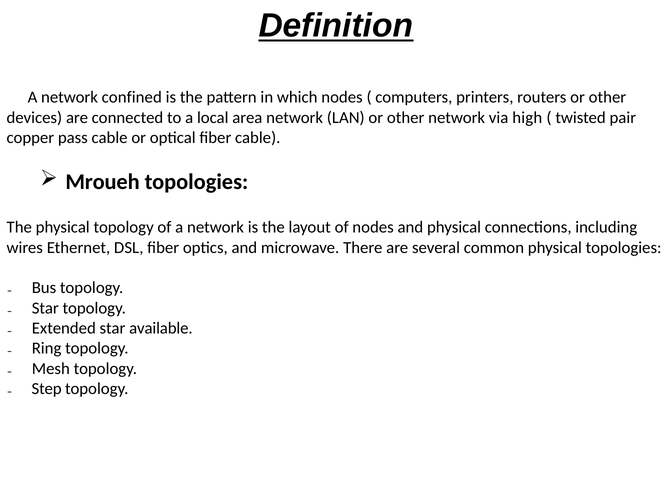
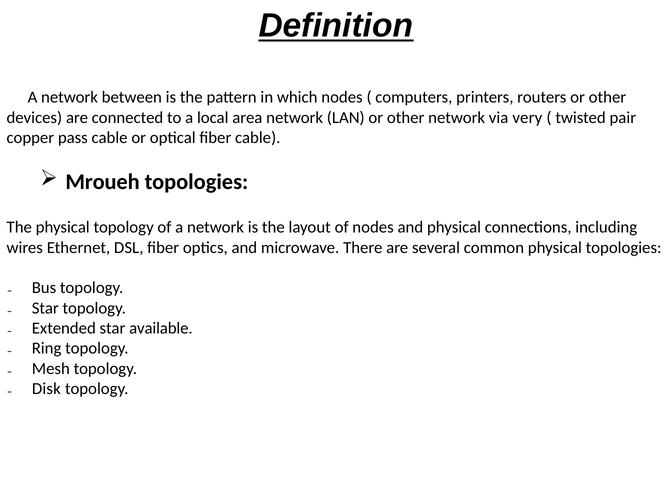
confined: confined -> between
high: high -> very
Step: Step -> Disk
